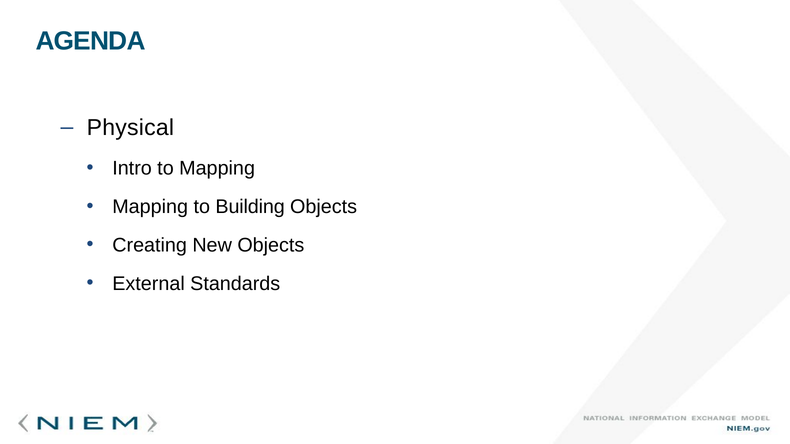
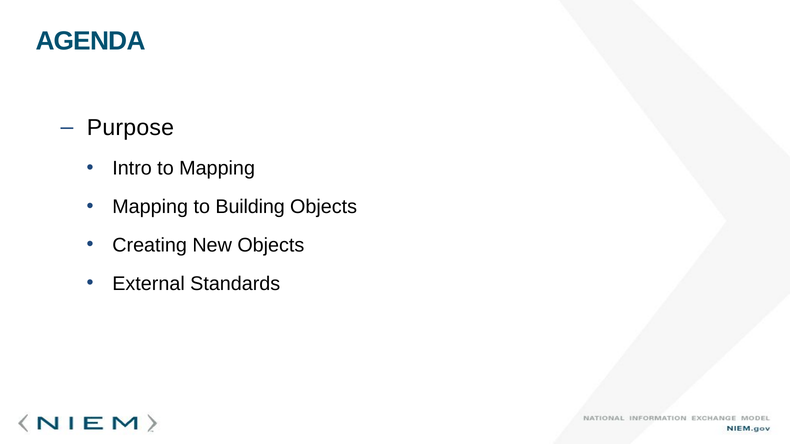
Physical: Physical -> Purpose
